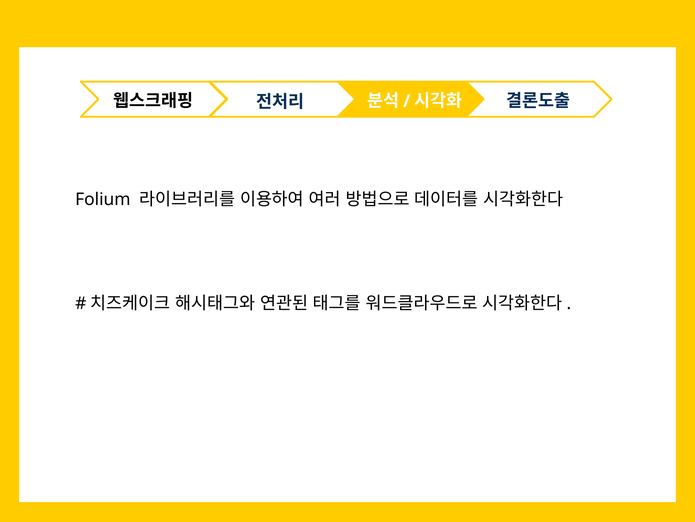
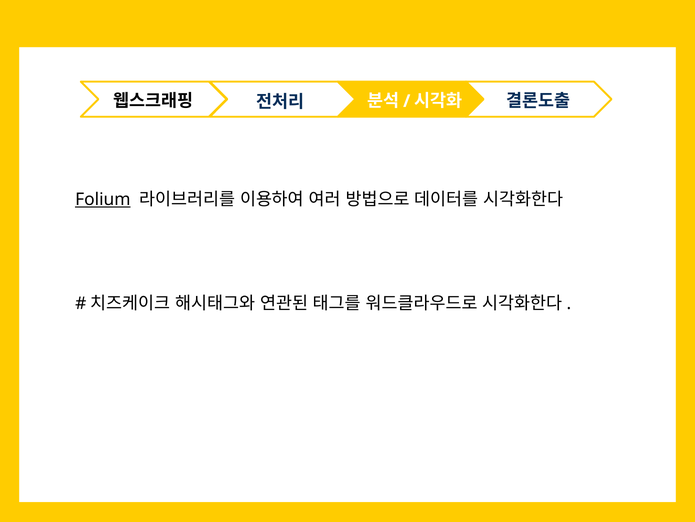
Folium underline: none -> present
